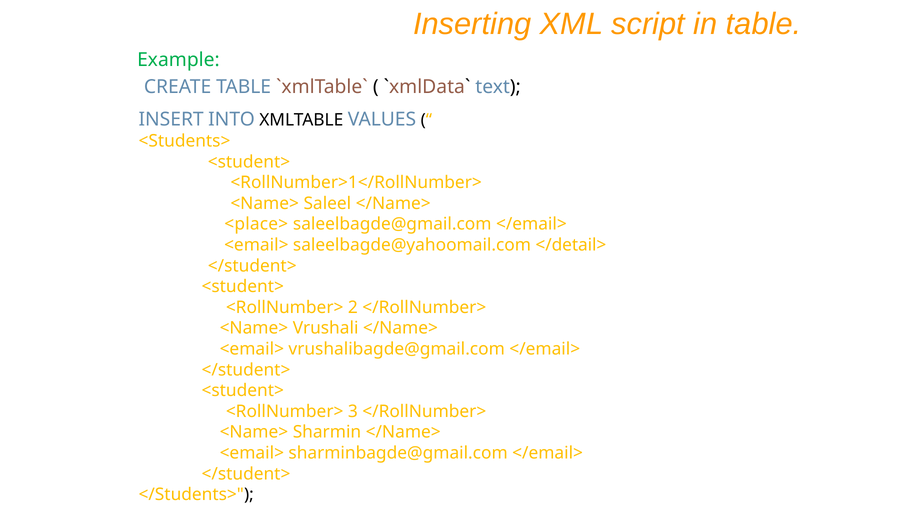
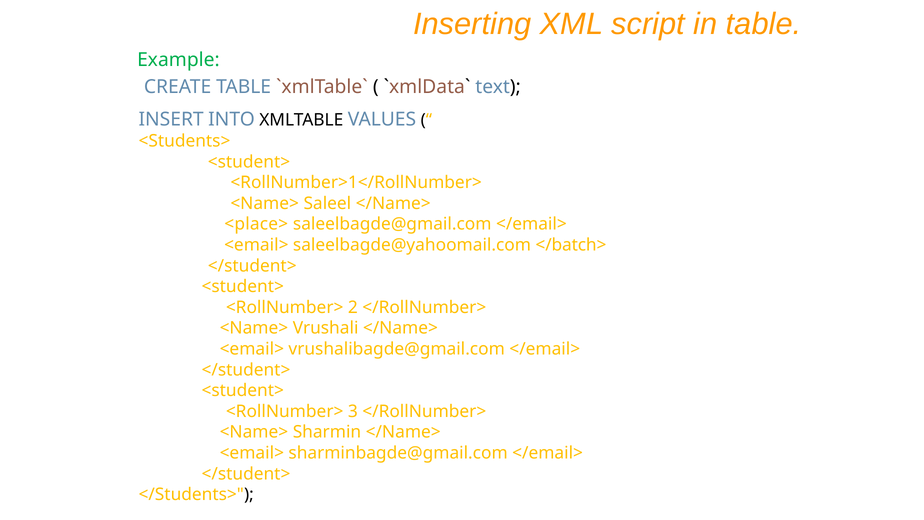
</detail>: </detail> -> </batch>
